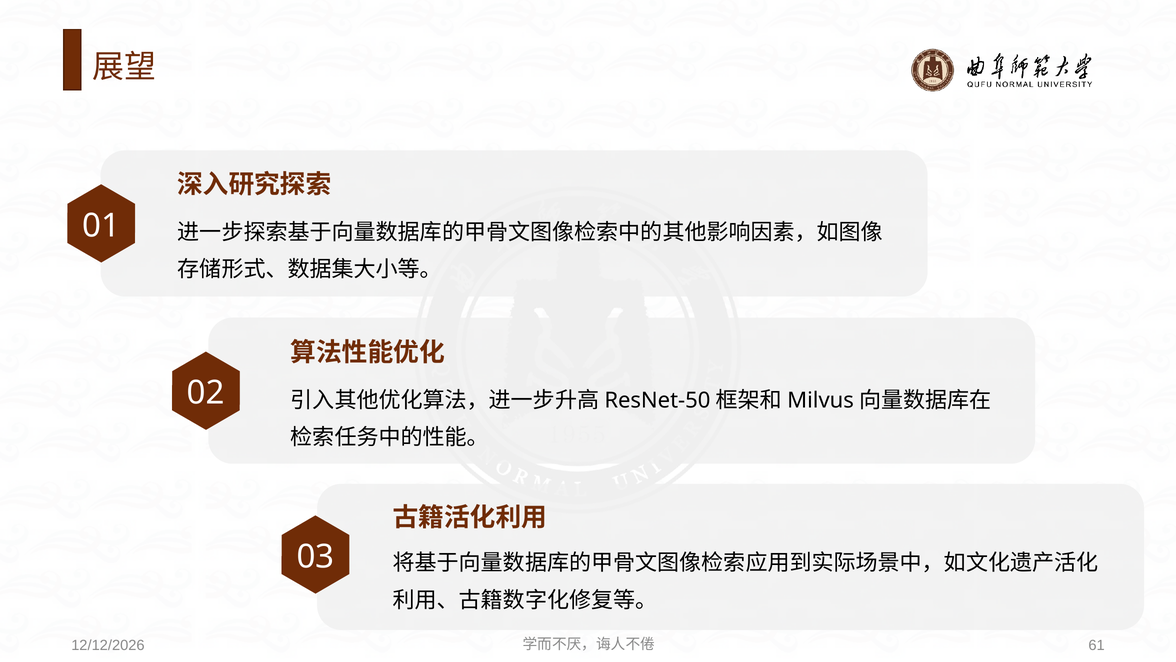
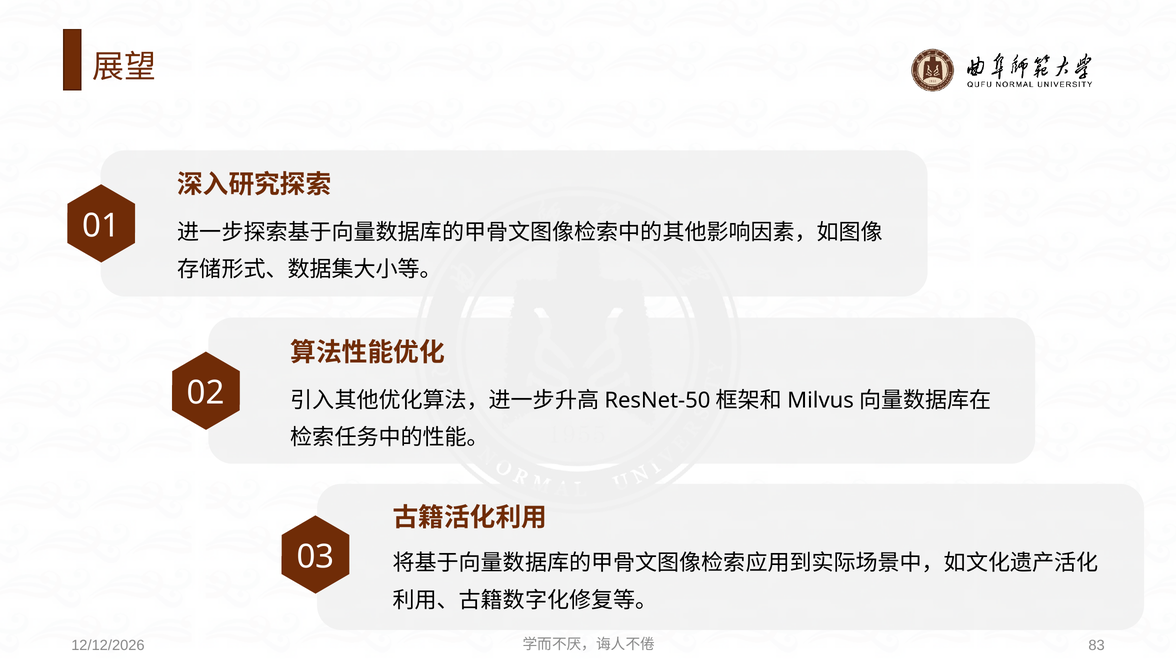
61: 61 -> 83
